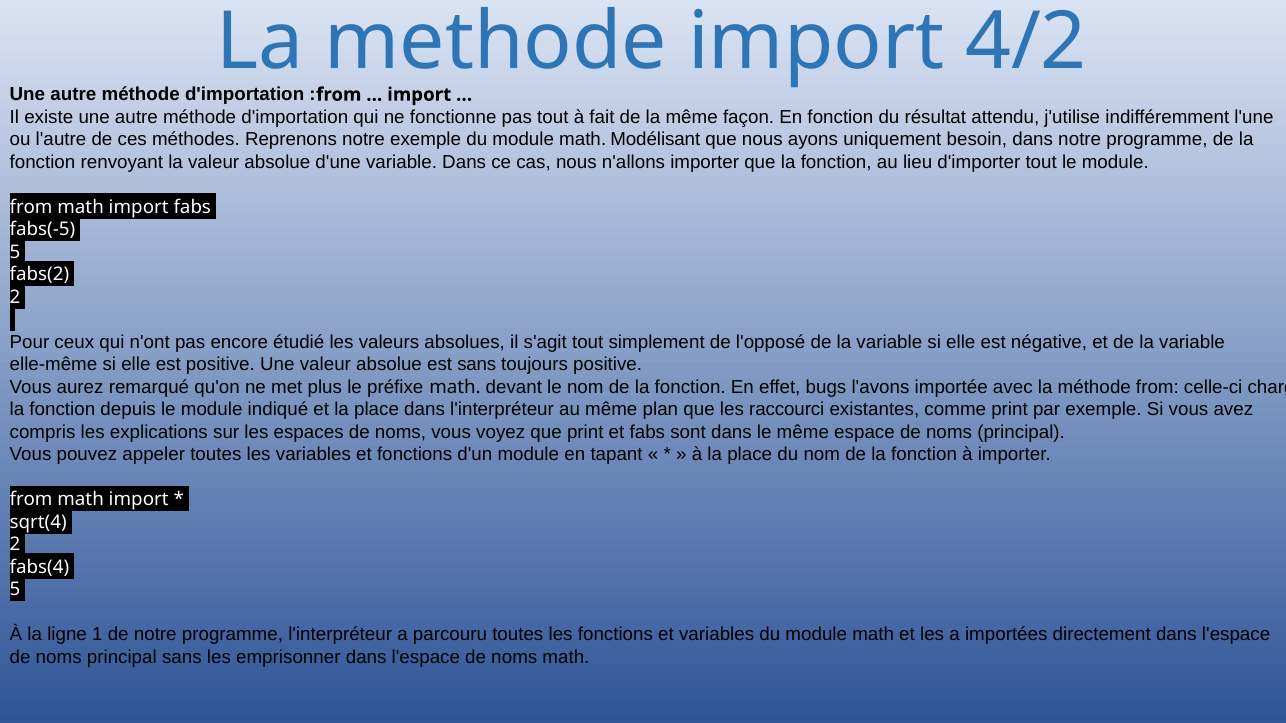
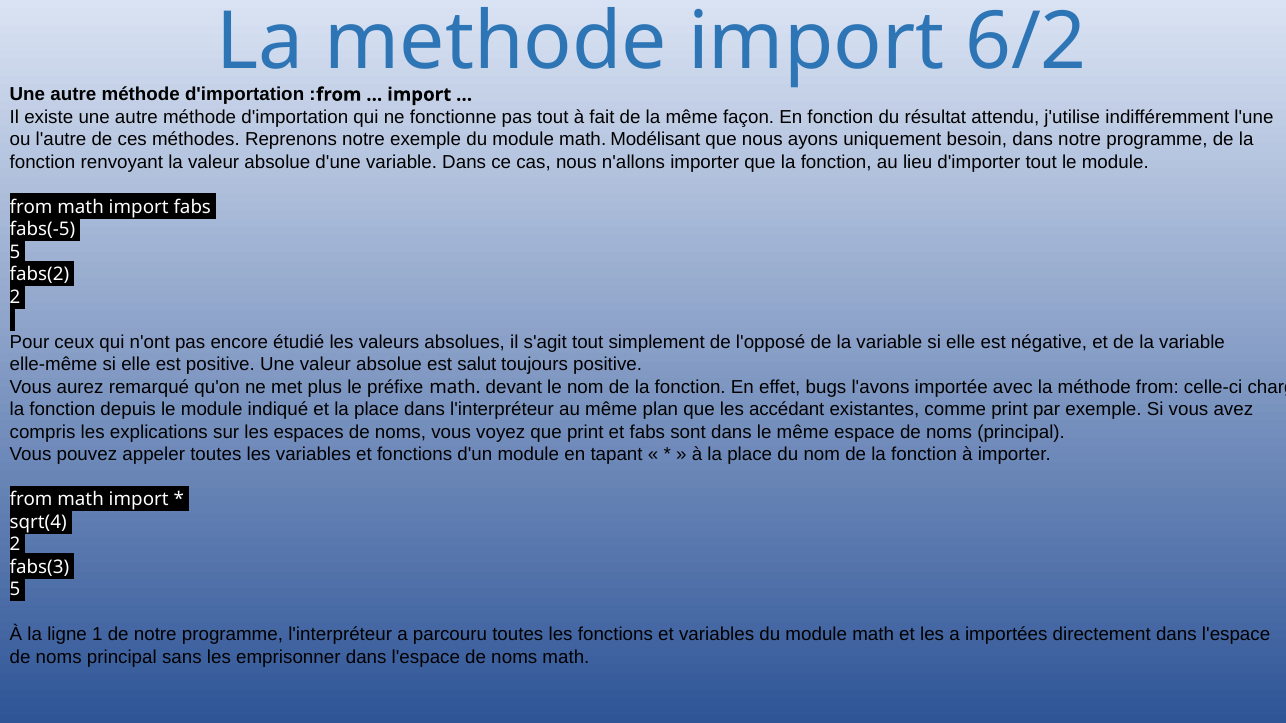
4/2: 4/2 -> 6/2
est sans: sans -> salut
raccourci: raccourci -> accédant
fabs(4: fabs(4 -> fabs(3
